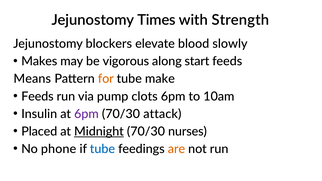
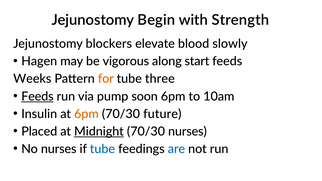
Times: Times -> Begin
Makes: Makes -> Hagen
Means: Means -> Weeks
make: make -> three
Feeds at (37, 96) underline: none -> present
clots: clots -> soon
6pm at (86, 114) colour: purple -> orange
attack: attack -> future
No phone: phone -> nurses
are colour: orange -> blue
